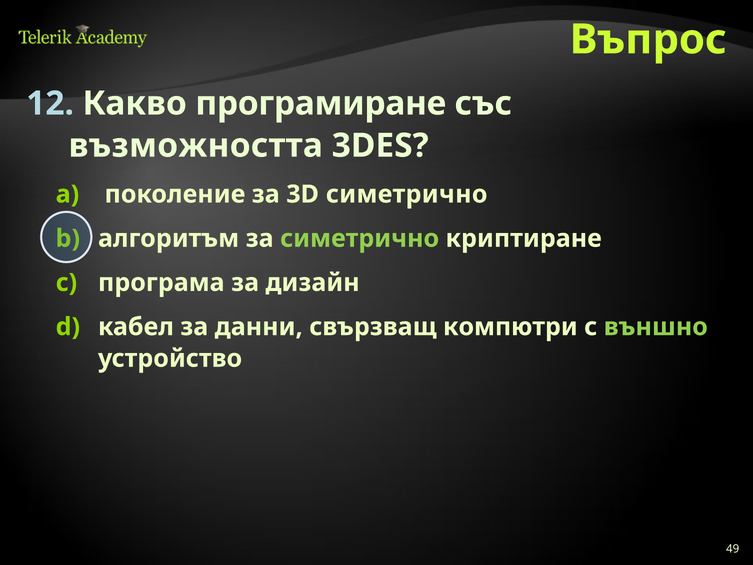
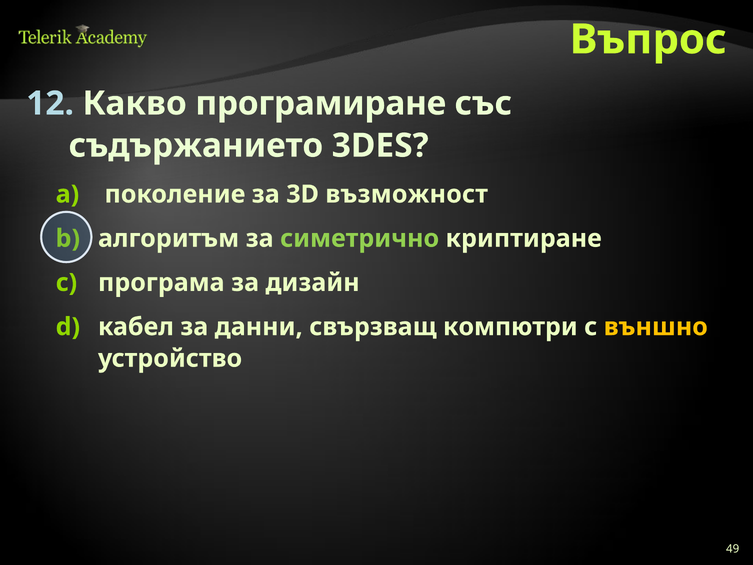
възможността: възможността -> съдържанието
3D симетрично: симетрично -> възможност
външно colour: light green -> yellow
